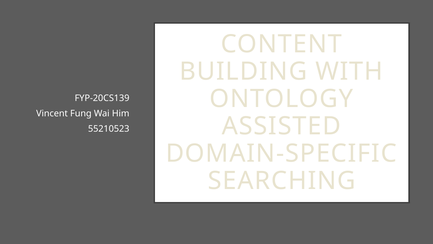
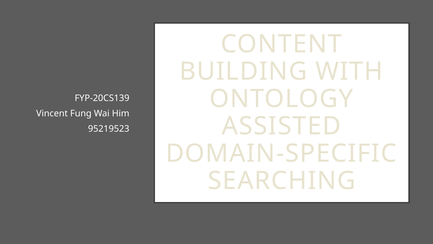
55210523: 55210523 -> 95219523
